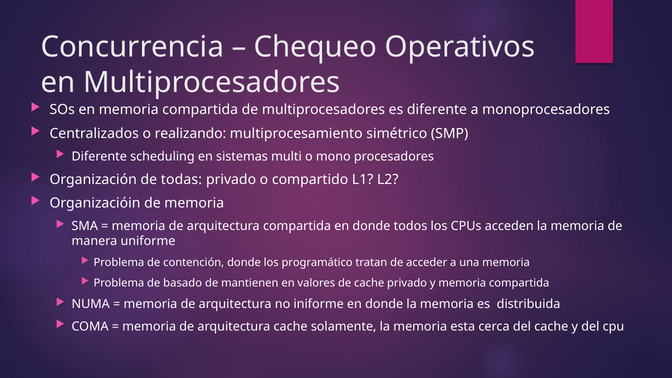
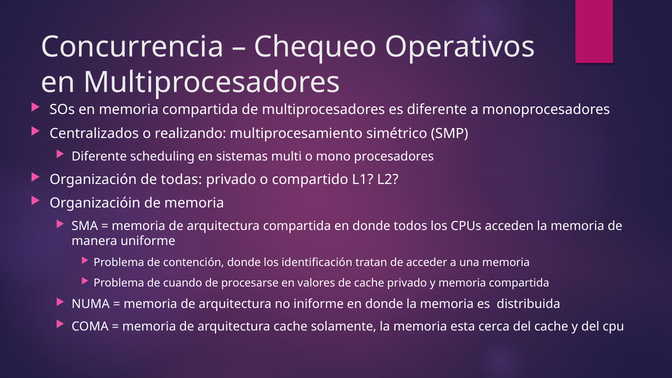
programático: programático -> identificación
basado: basado -> cuando
mantienen: mantienen -> procesarse
